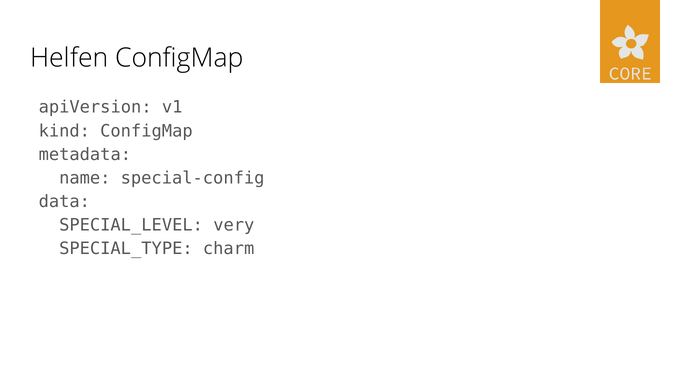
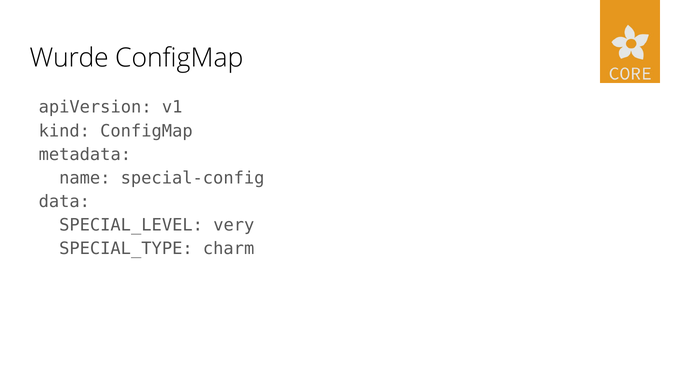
Helfen: Helfen -> Wurde
